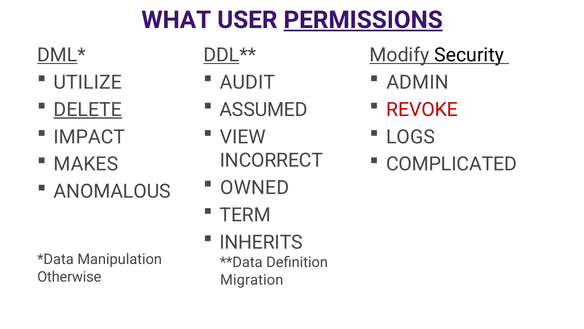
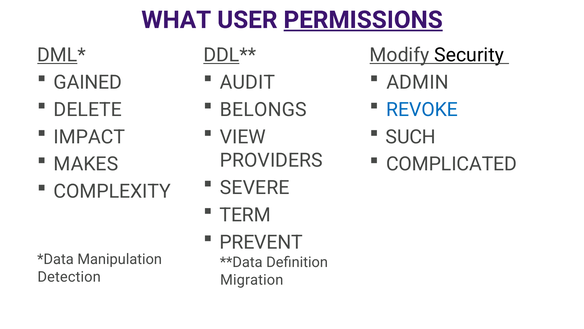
UTILIZE: UTILIZE -> GAINED
DELETE underline: present -> none
ASSUMED: ASSUMED -> BELONGS
REVOKE colour: red -> blue
LOGS: LOGS -> SUCH
INCORRECT: INCORRECT -> PROVIDERS
OWNED: OWNED -> SEVERE
ANOMALOUS: ANOMALOUS -> COMPLEXITY
INHERITS: INHERITS -> PREVENT
Otherwise: Otherwise -> Detection
